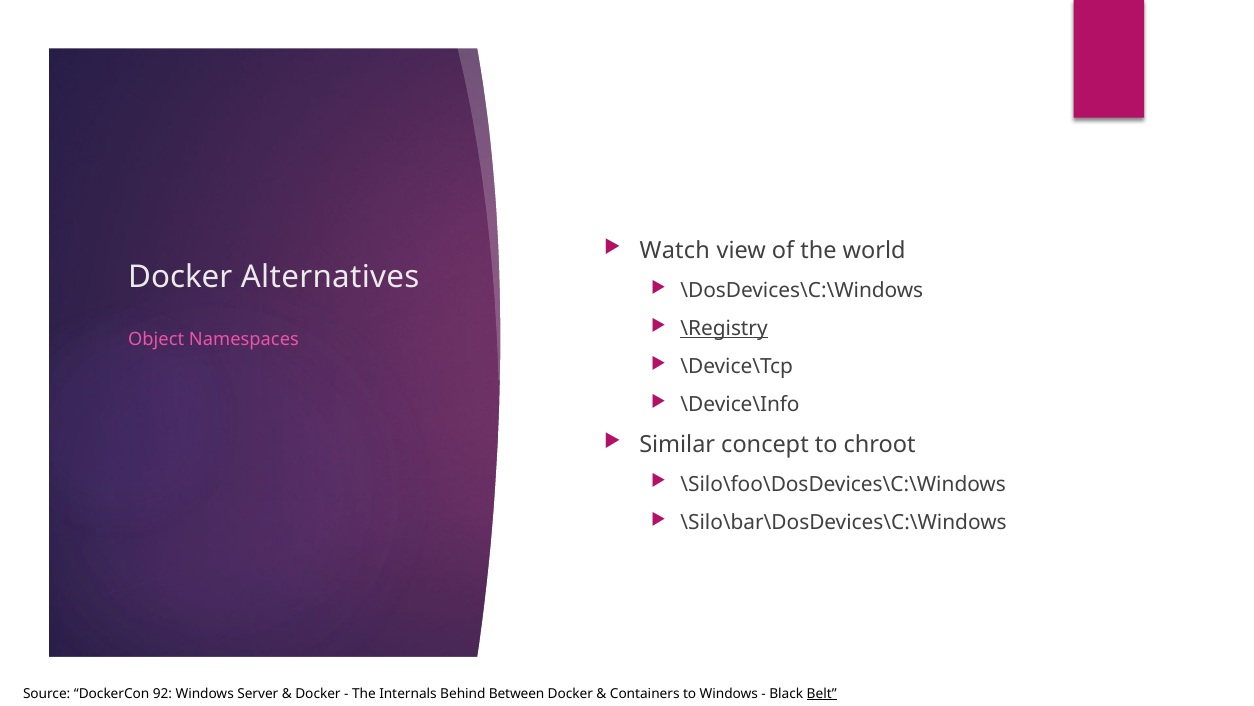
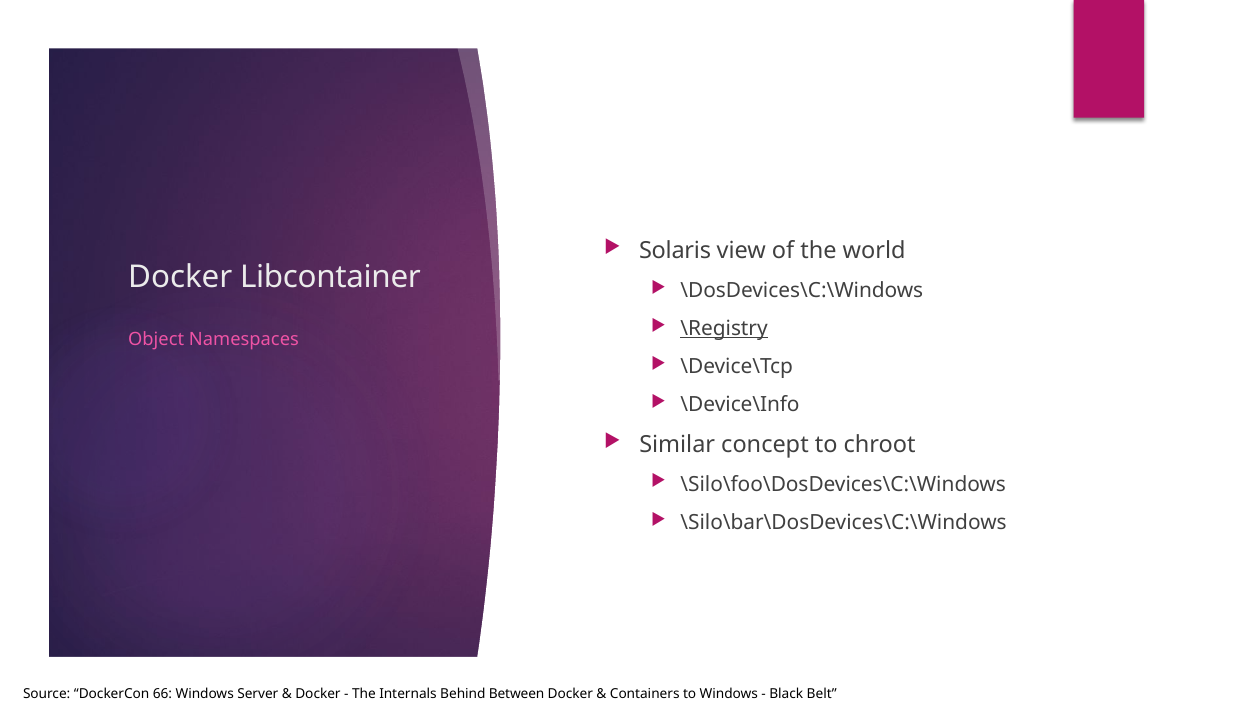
Watch: Watch -> Solaris
Alternatives: Alternatives -> Libcontainer
92: 92 -> 66
Belt underline: present -> none
